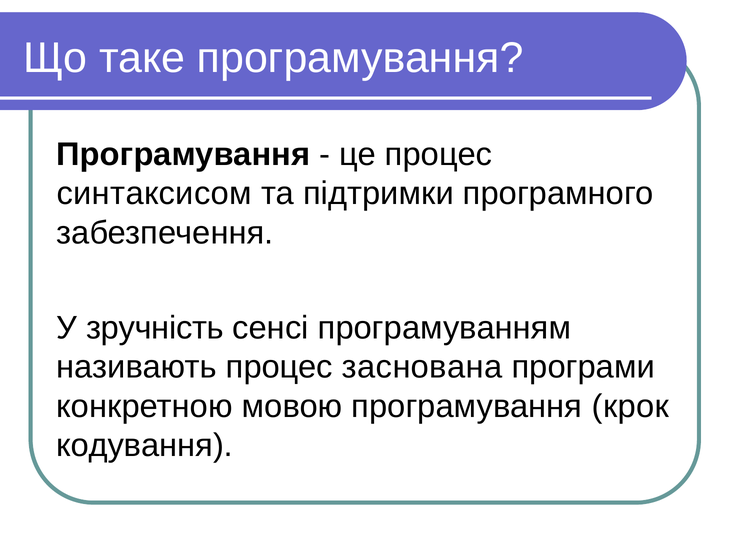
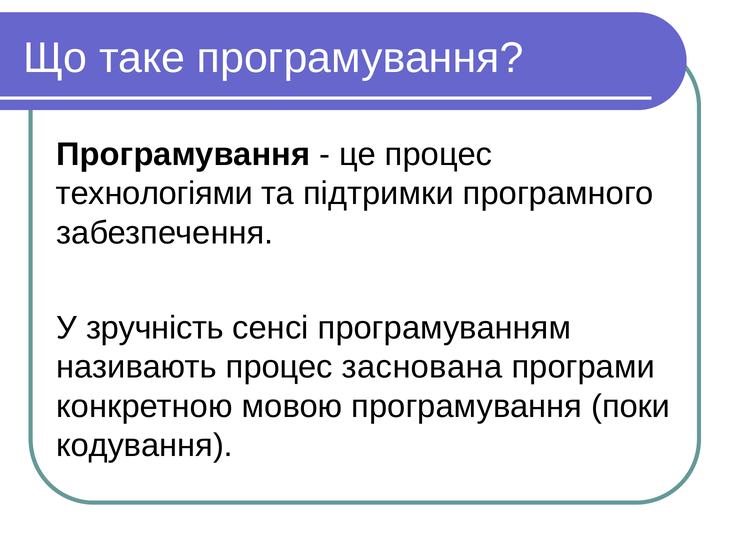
синтаксисом: синтаксисом -> технологіями
крок: крок -> поки
